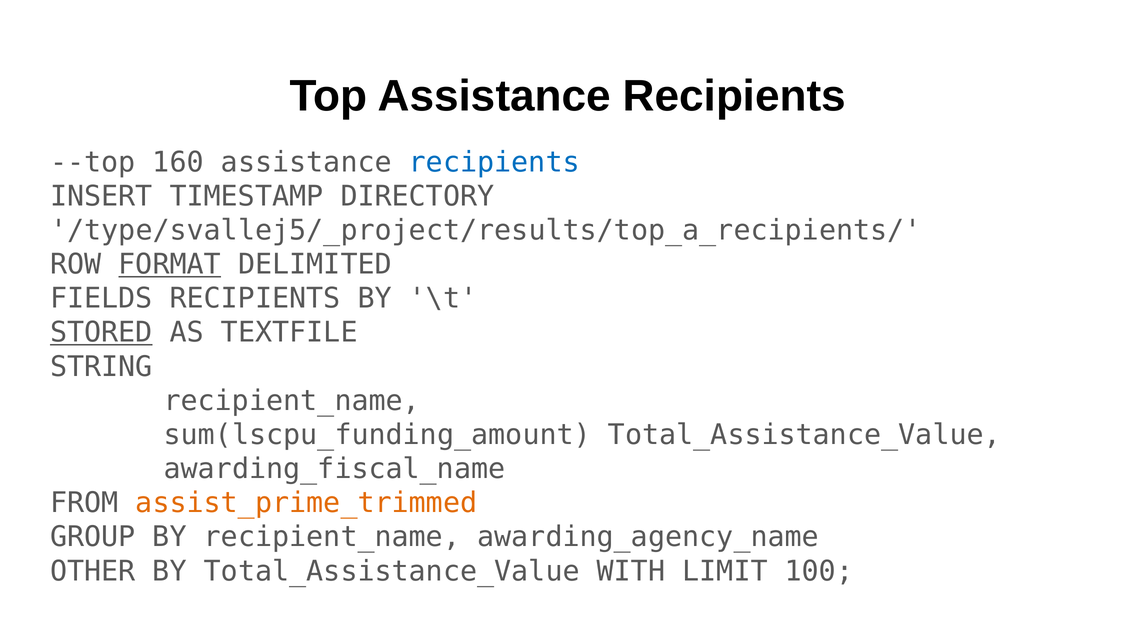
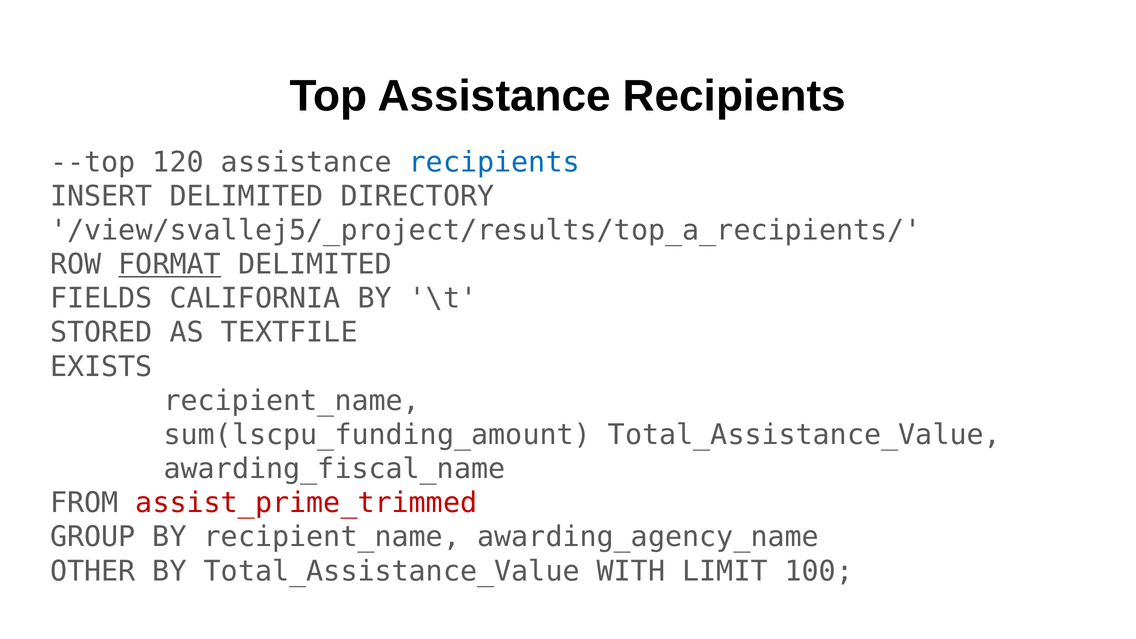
160: 160 -> 120
INSERT TIMESTAMP: TIMESTAMP -> DELIMITED
/type/svallej5/_project/results/top_a_recipients/: /type/svallej5/_project/results/top_a_recipients/ -> /view/svallej5/_project/results/top_a_recipients/
FIELDS RECIPIENTS: RECIPIENTS -> CALIFORNIA
STORED underline: present -> none
STRING: STRING -> EXISTS
assist_prime_trimmed colour: orange -> red
